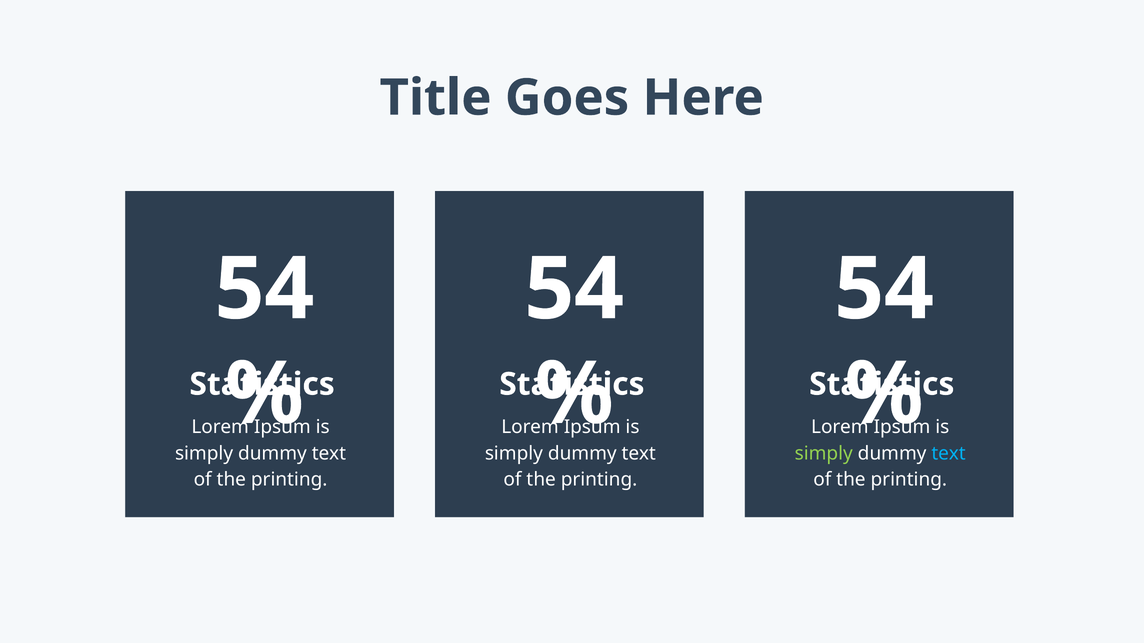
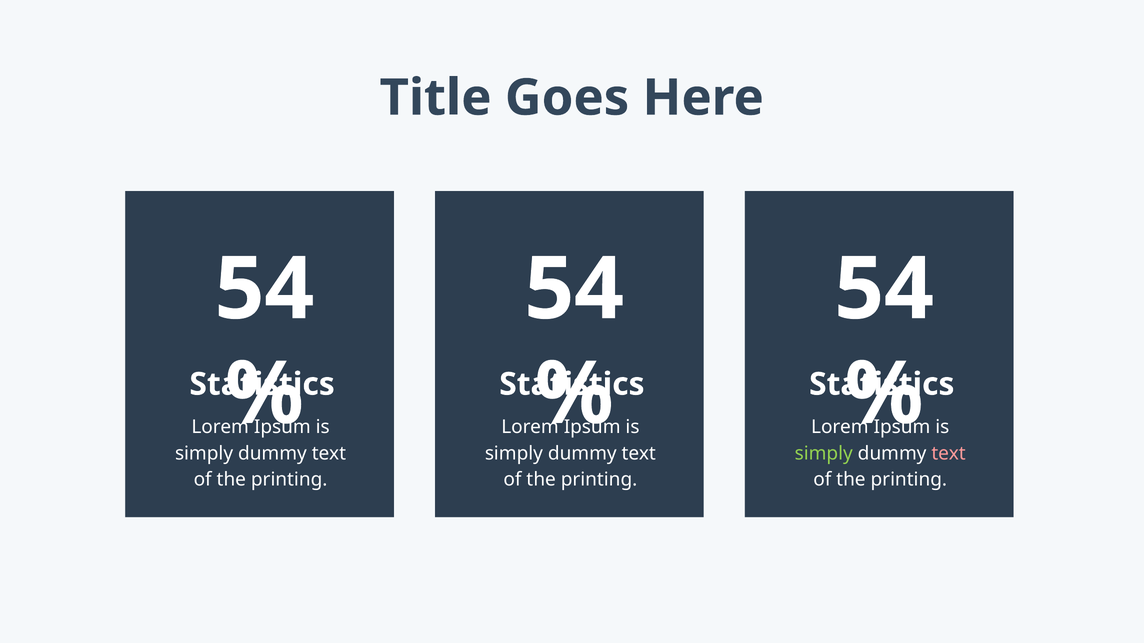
text at (949, 454) colour: light blue -> pink
